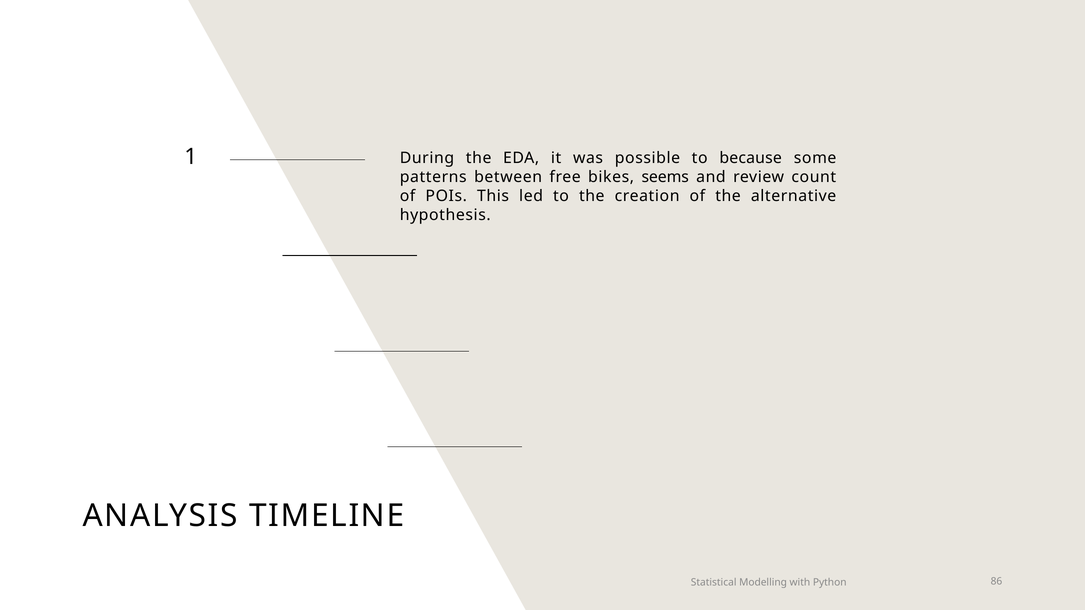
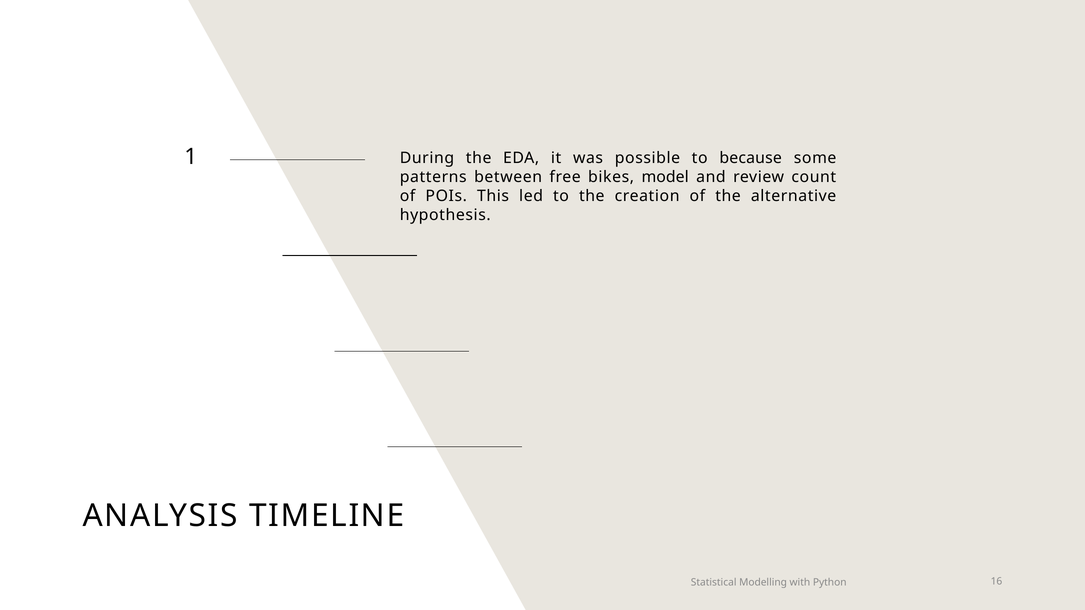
seems: seems -> model
86: 86 -> 16
